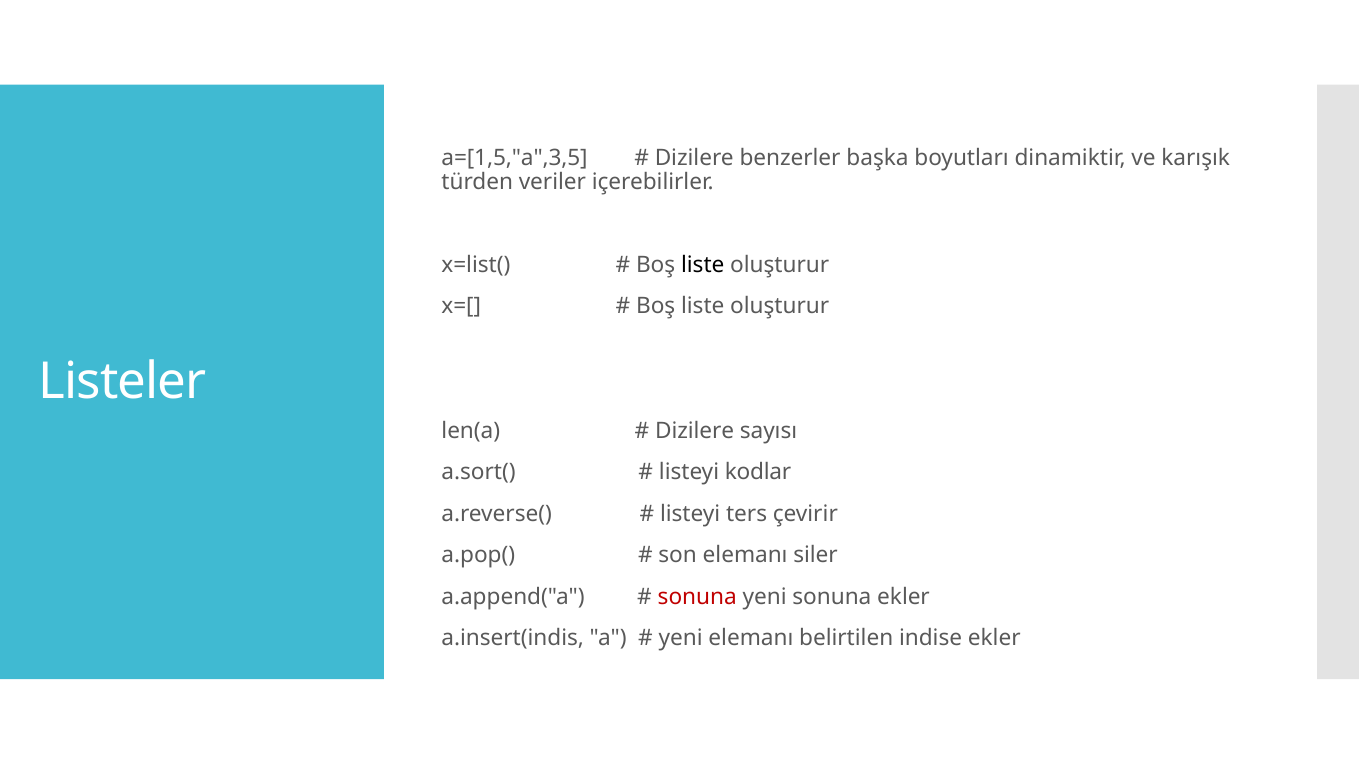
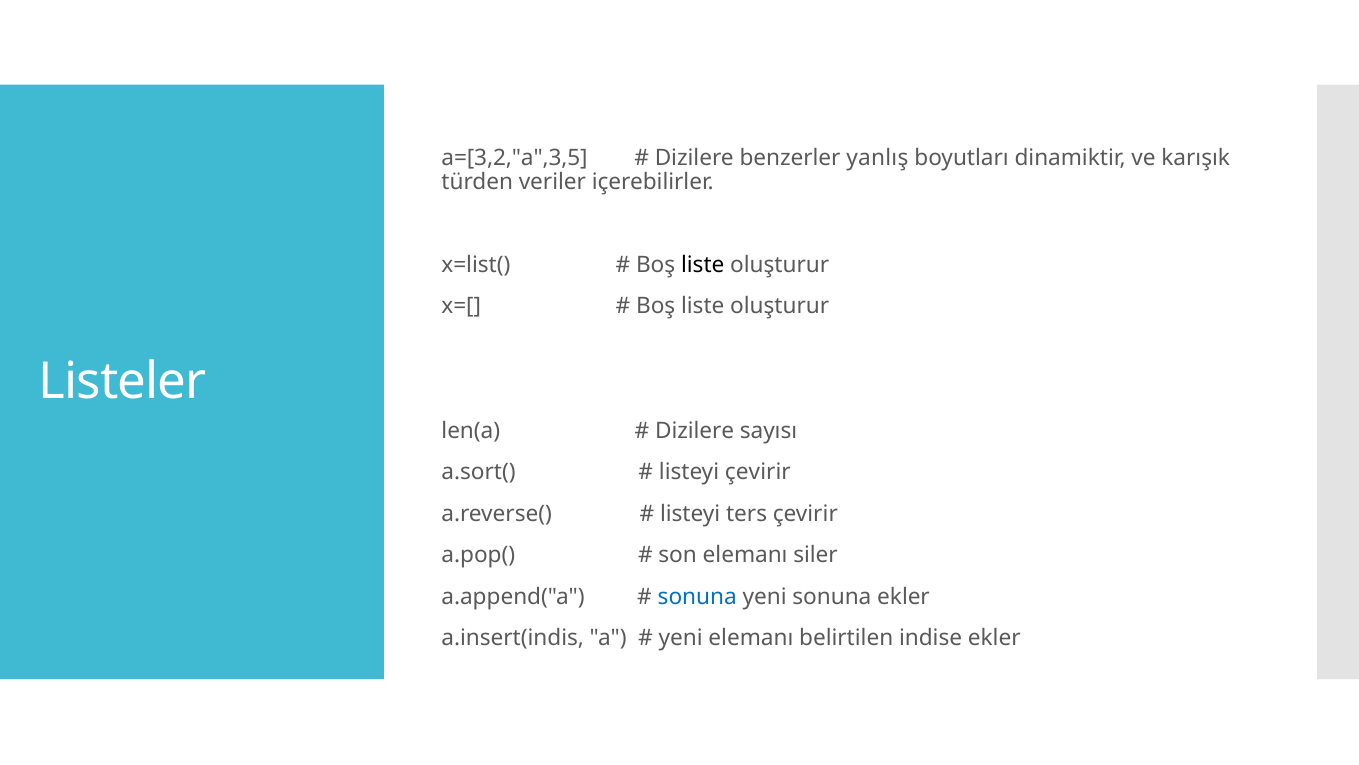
a=[1,5,"a",3,5: a=[1,5,"a",3,5 -> a=[3,2,"a",3,5
başka: başka -> yanlış
listeyi kodlar: kodlar -> çevirir
sonuna at (697, 596) colour: red -> blue
